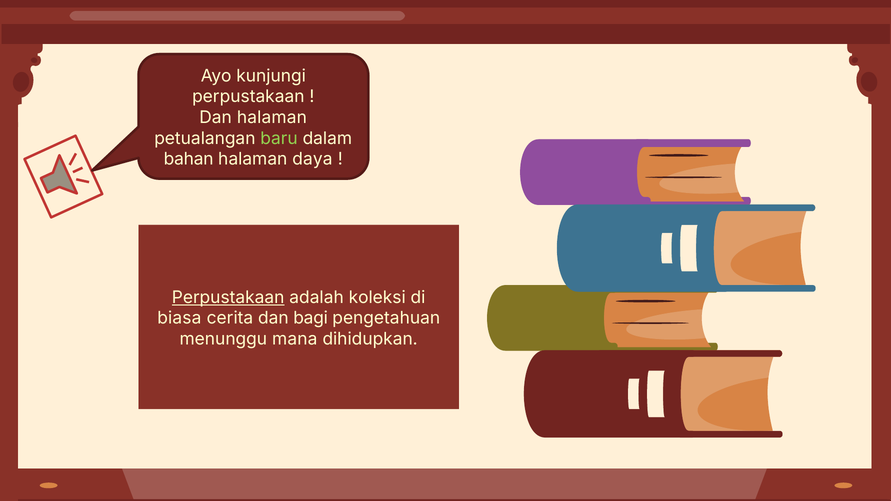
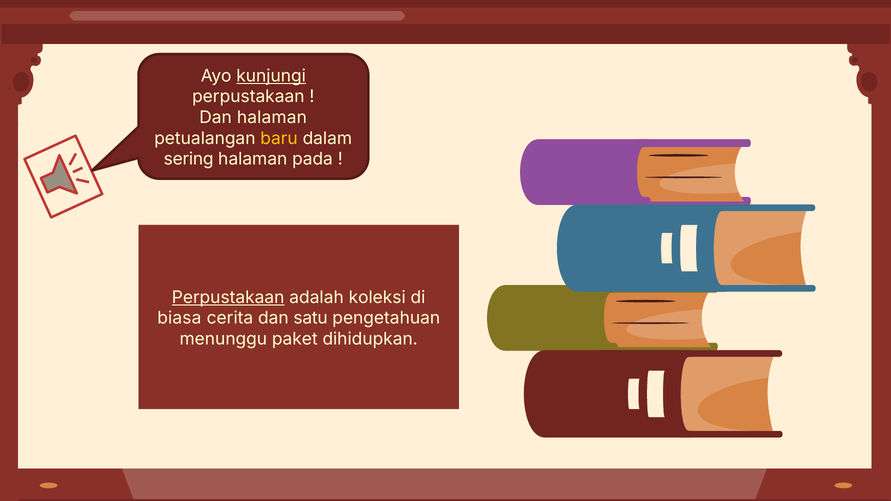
kunjungi underline: none -> present
baru colour: light green -> yellow
bahan: bahan -> sering
daya: daya -> pada
bagi: bagi -> satu
mana: mana -> paket
